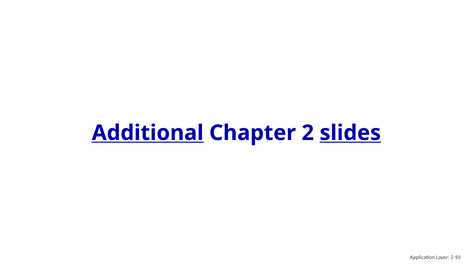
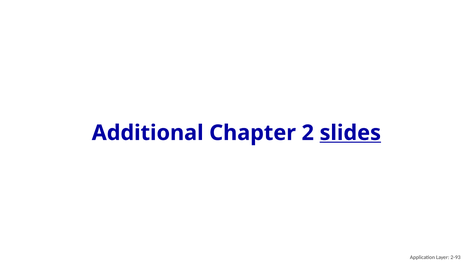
Additional underline: present -> none
